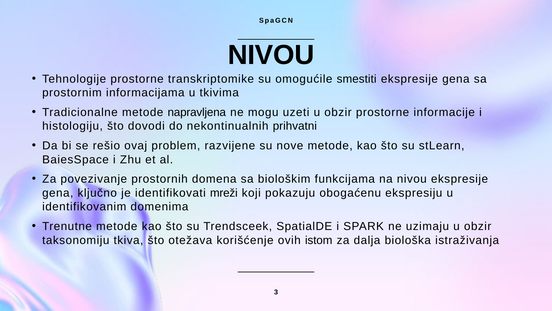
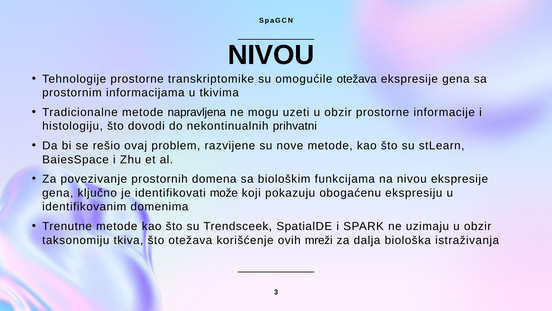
omogućile smestiti: smestiti -> otežava
mreži: mreži -> može
istom: istom -> mreži
